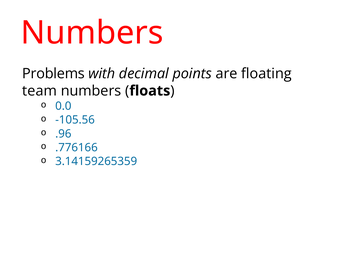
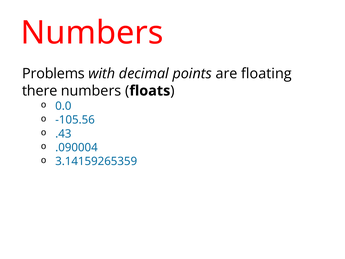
team: team -> there
.96: .96 -> .43
.776166: .776166 -> .090004
